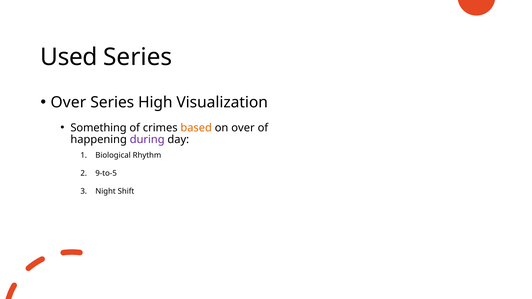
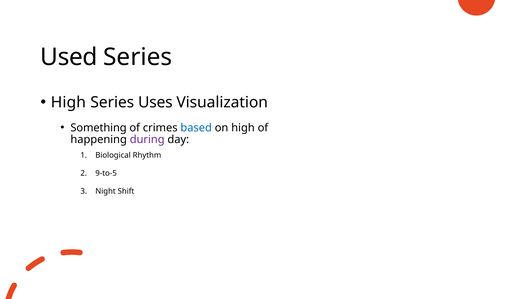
Over at (68, 103): Over -> High
High: High -> Uses
based colour: orange -> blue
on over: over -> high
